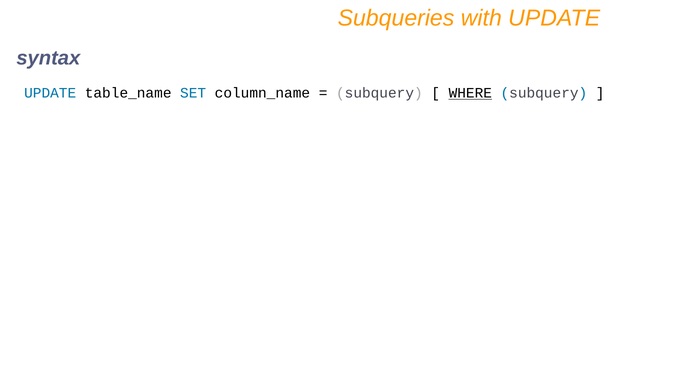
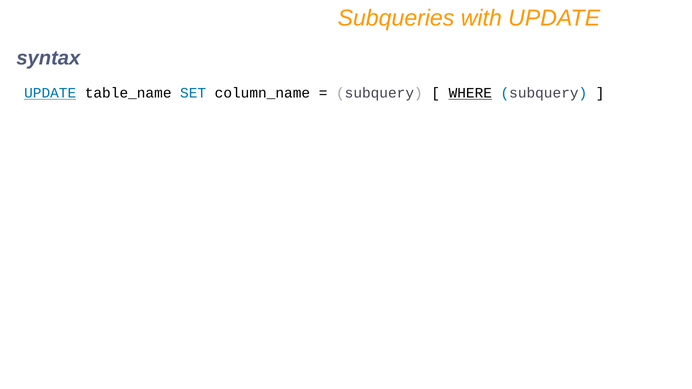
UPDATE at (50, 93) underline: none -> present
